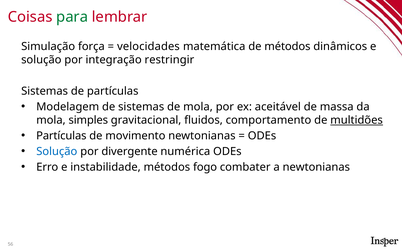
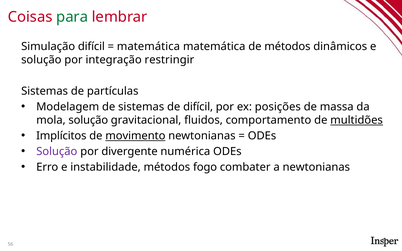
Simulação força: força -> difícil
velocidades at (148, 46): velocidades -> matemática
de mola: mola -> difícil
aceitável: aceitável -> posições
mola simples: simples -> solução
Partículas at (61, 136): Partículas -> Implícitos
movimento underline: none -> present
Solução at (57, 152) colour: blue -> purple
